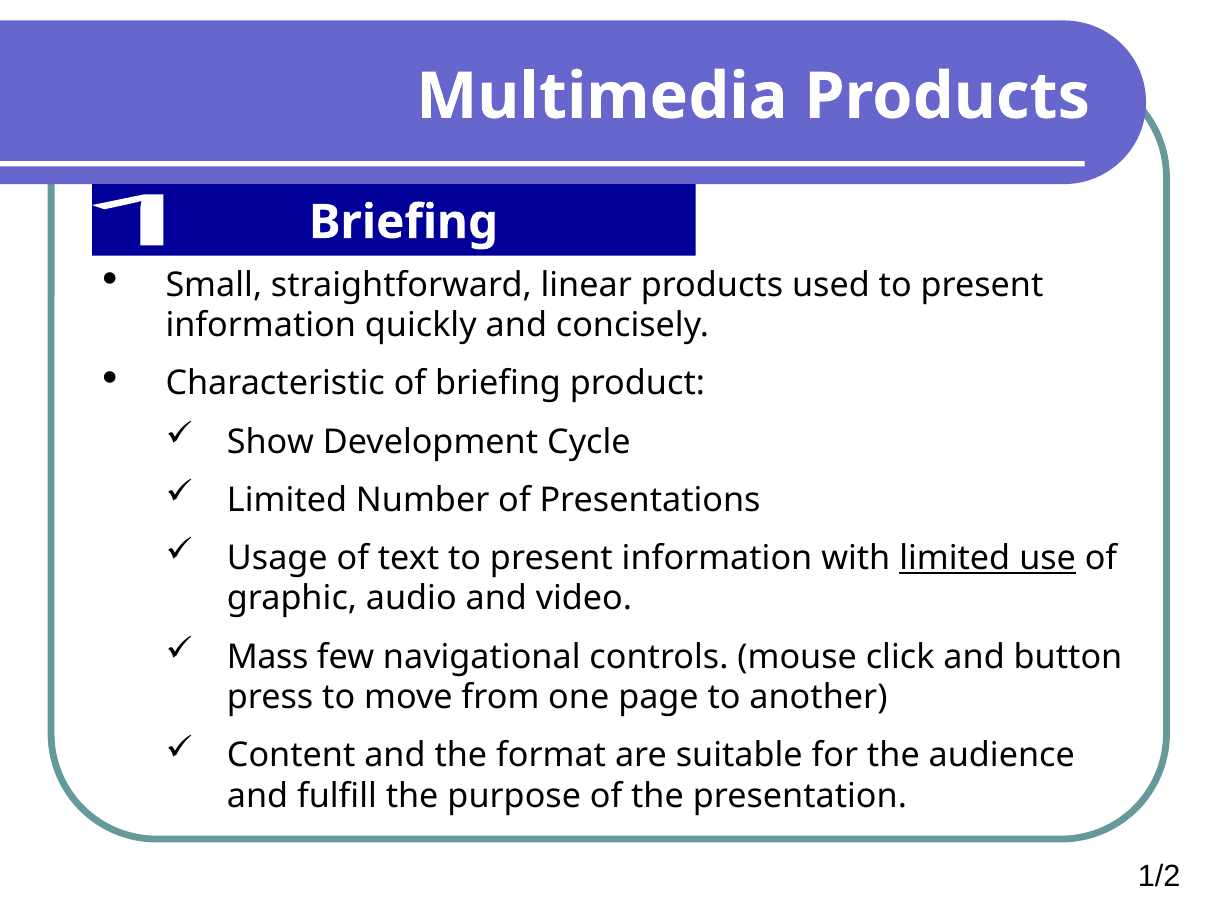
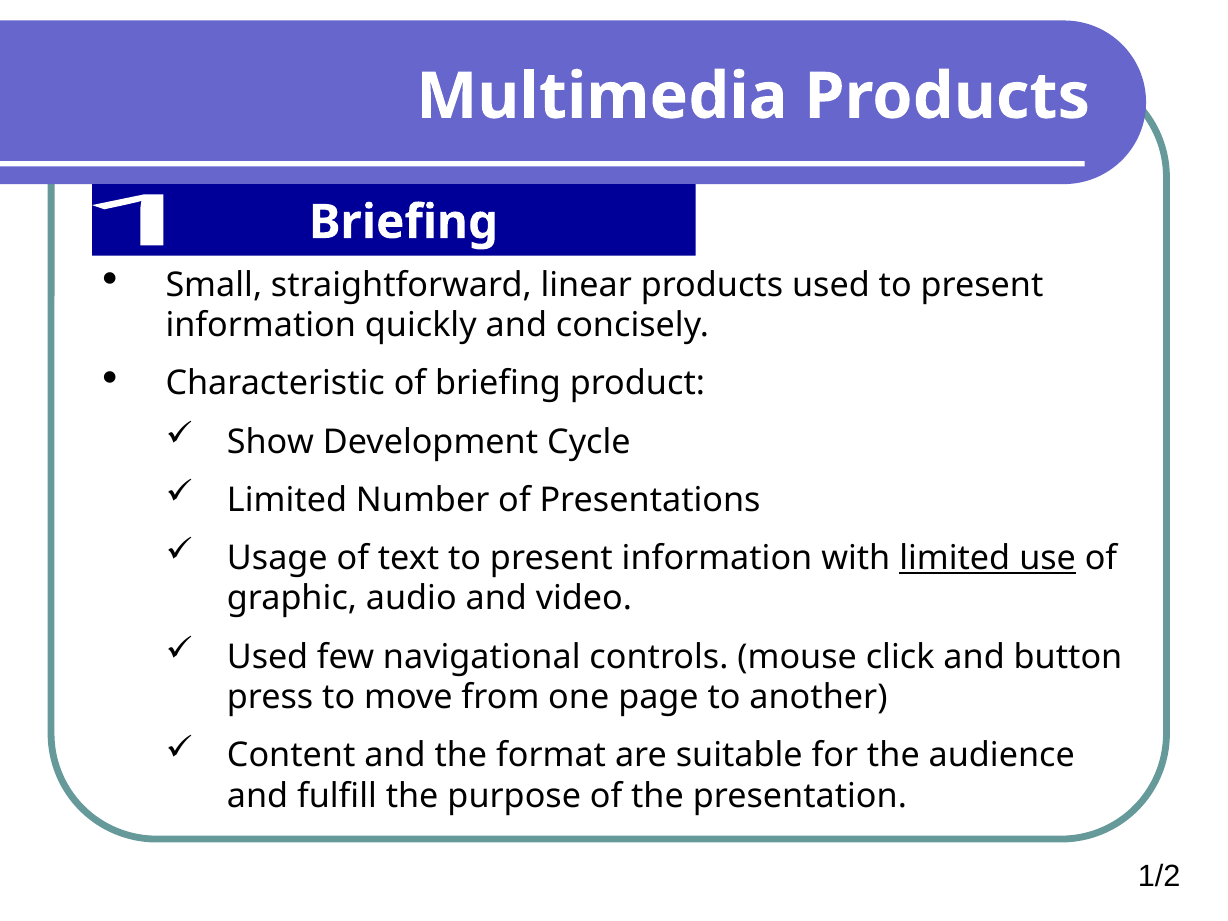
Mass at (268, 657): Mass -> Used
